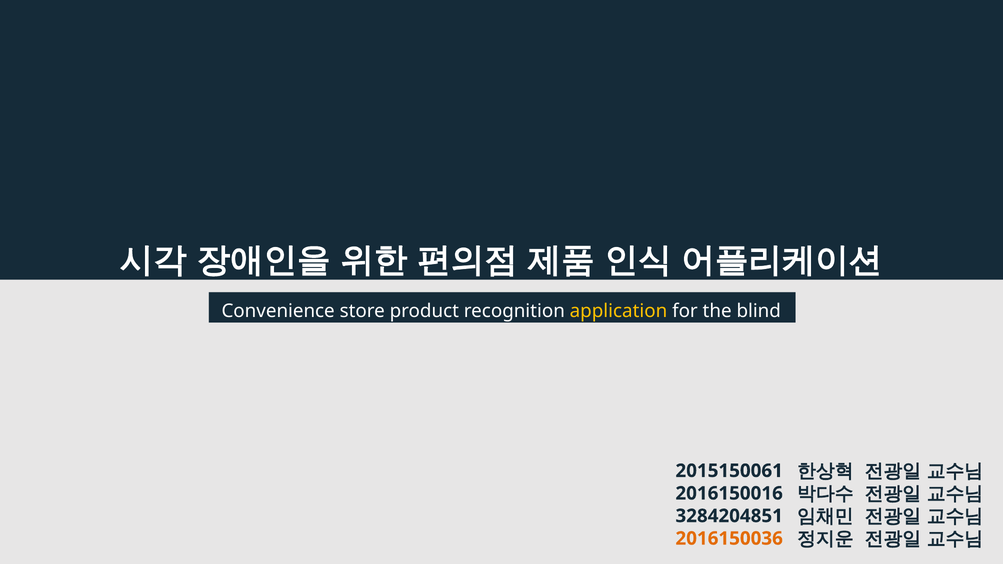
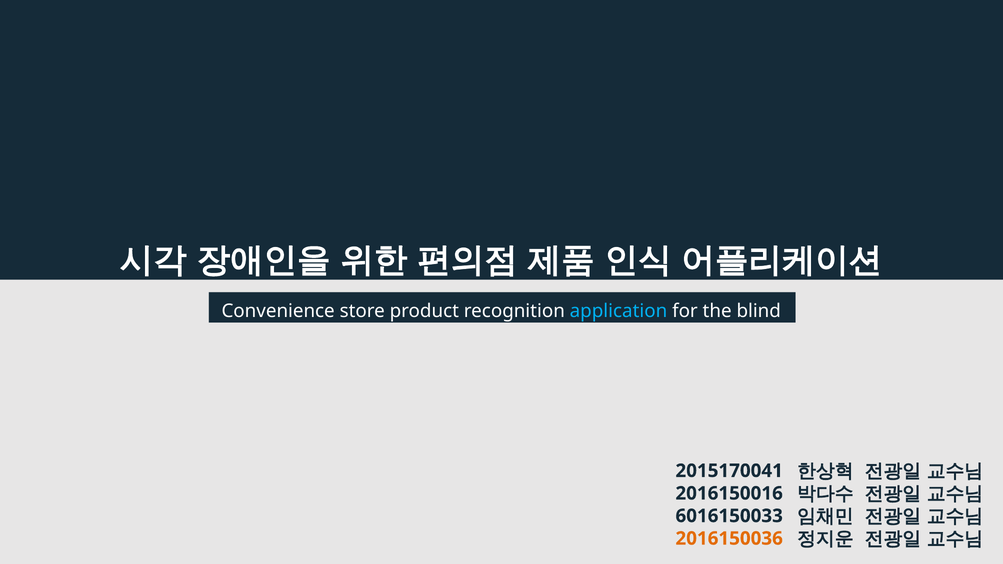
application colour: yellow -> light blue
2015150061: 2015150061 -> 2015170041
3284204851: 3284204851 -> 6016150033
